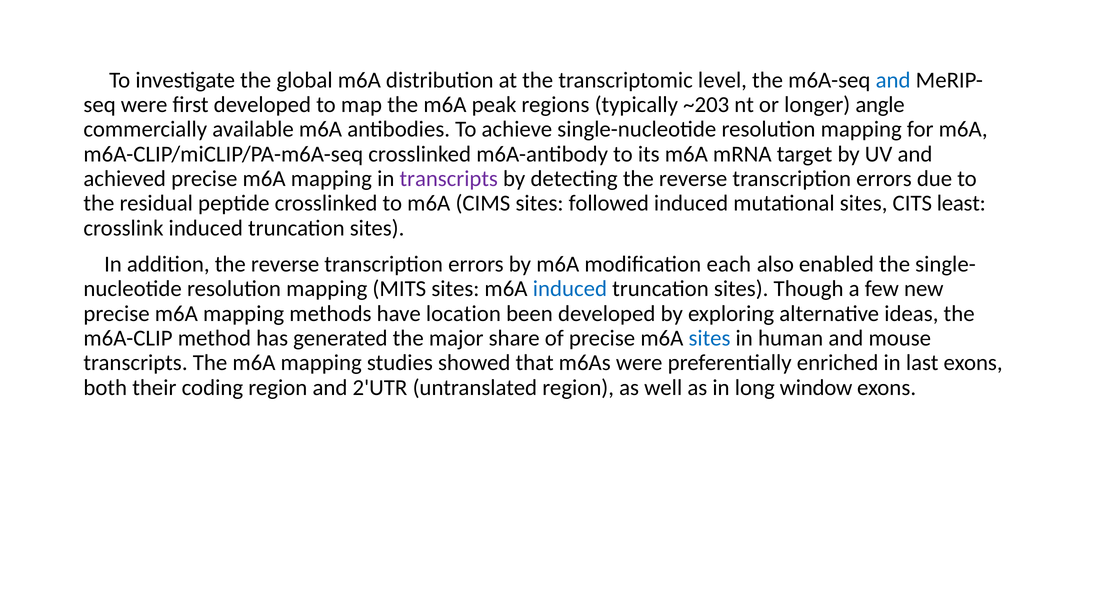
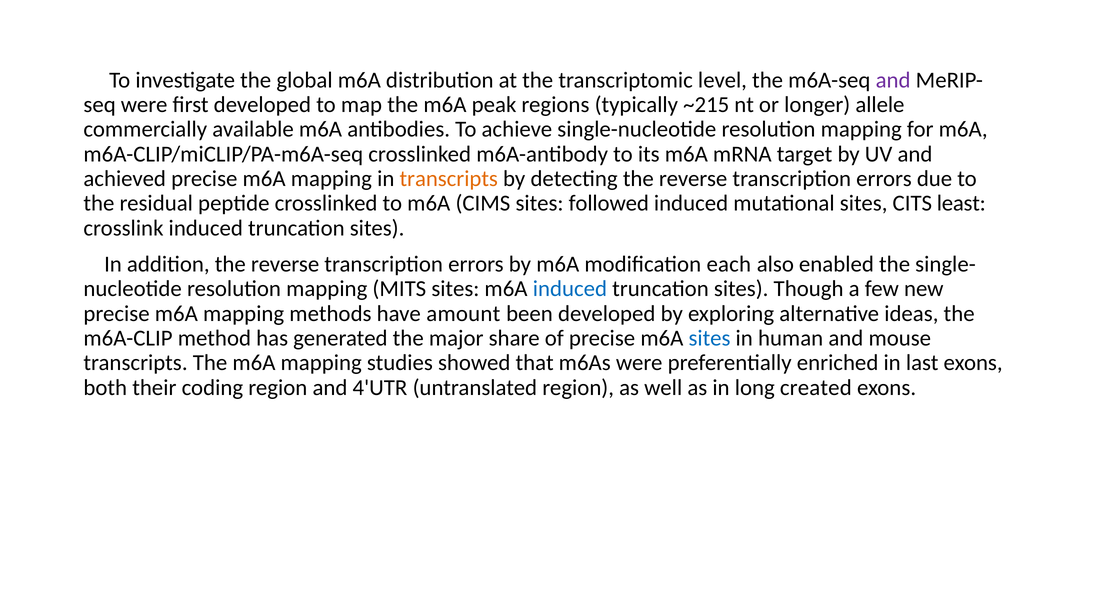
and at (893, 80) colour: blue -> purple
~203: ~203 -> ~215
angle: angle -> allele
transcripts at (449, 179) colour: purple -> orange
location: location -> amount
2'UTR: 2'UTR -> 4'UTR
window: window -> created
